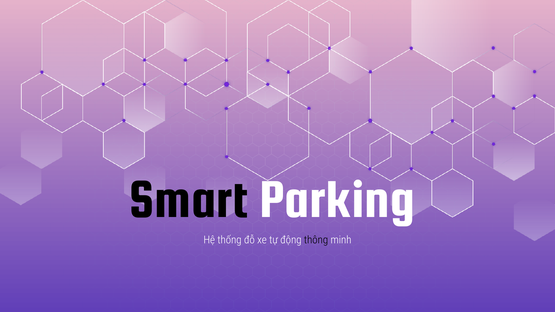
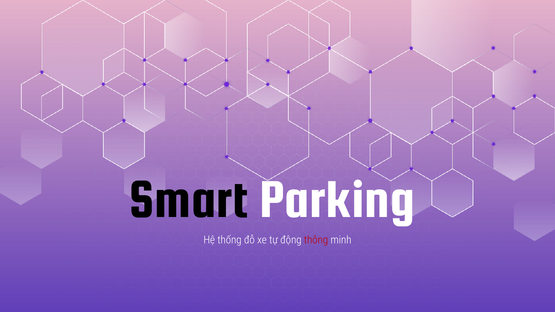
thông colour: black -> red
